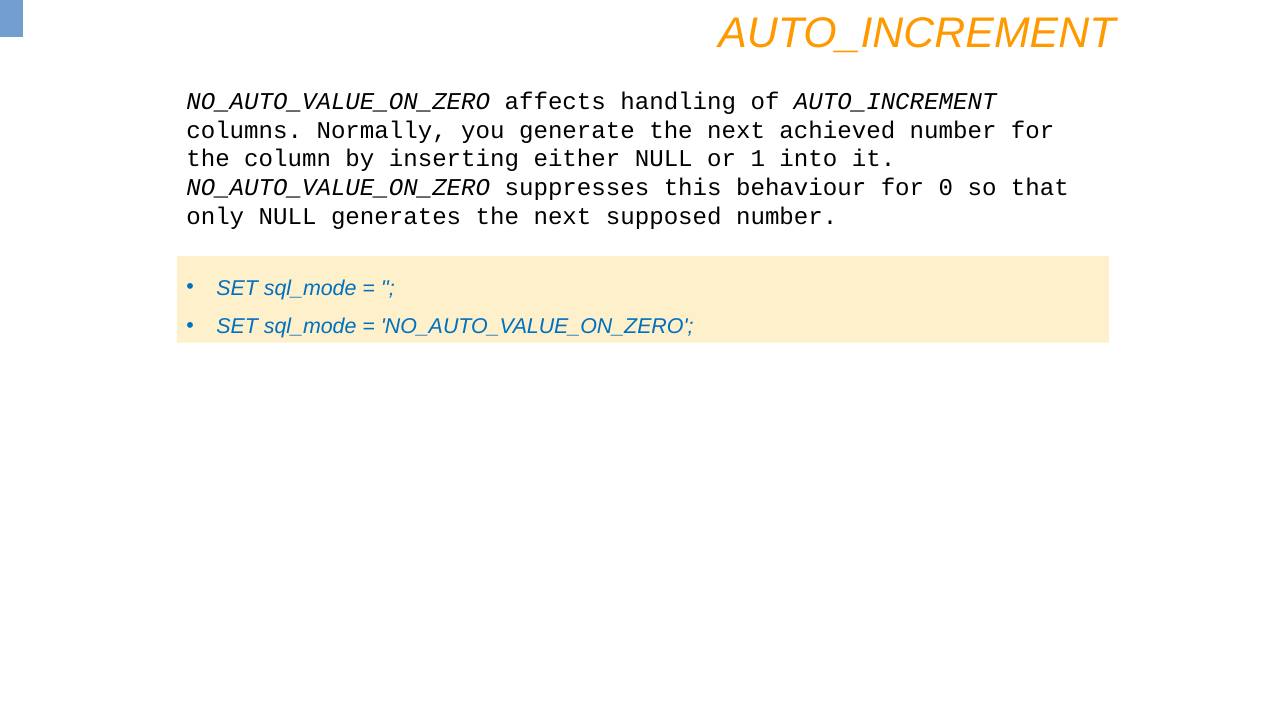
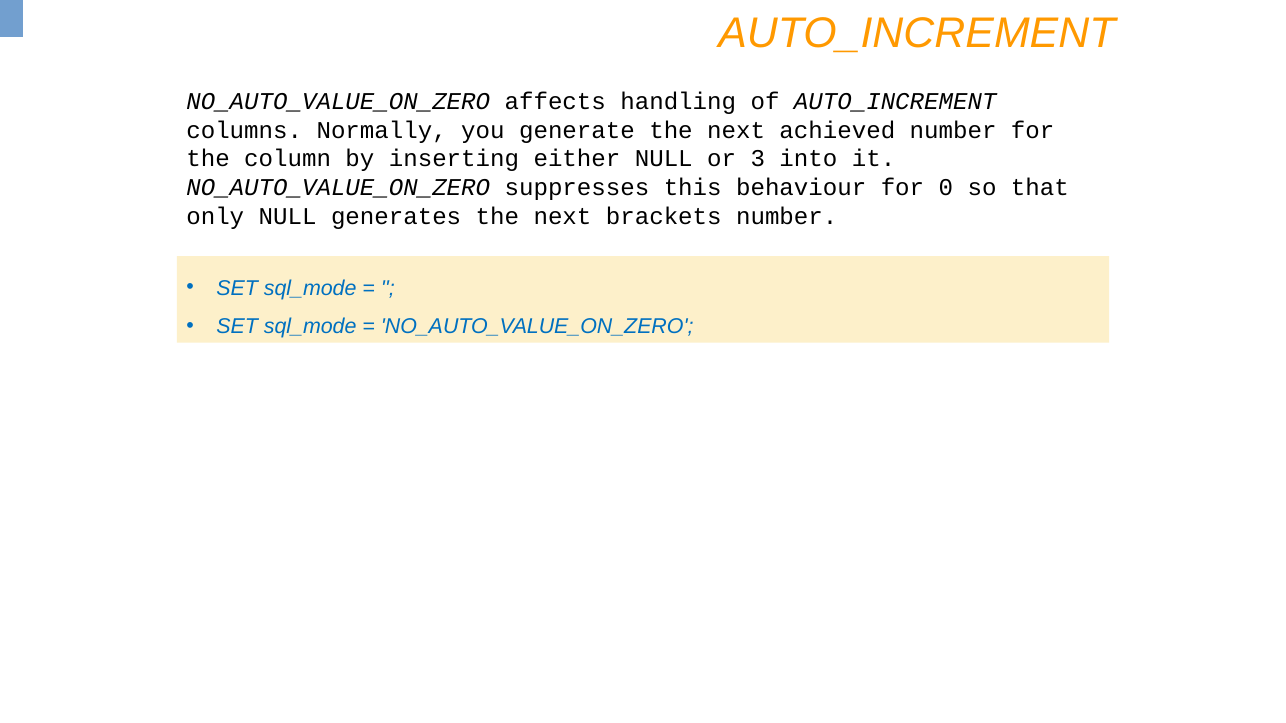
1: 1 -> 3
supposed: supposed -> brackets
